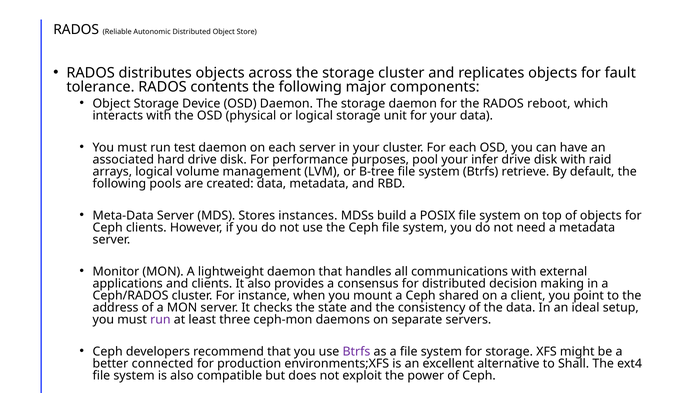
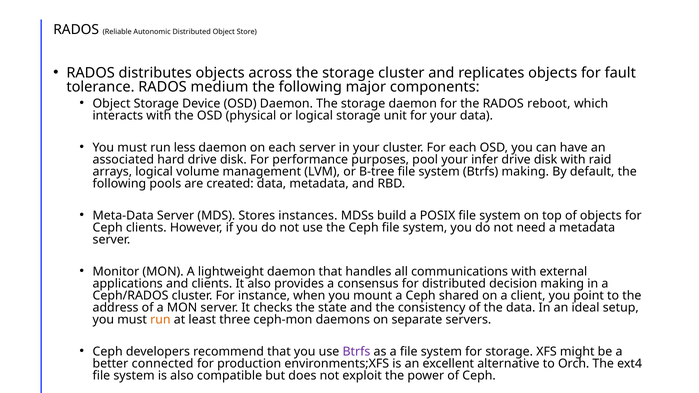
contents: contents -> medium
test: test -> less
Btrfs retrieve: retrieve -> making
run at (160, 320) colour: purple -> orange
Shall: Shall -> Orch
